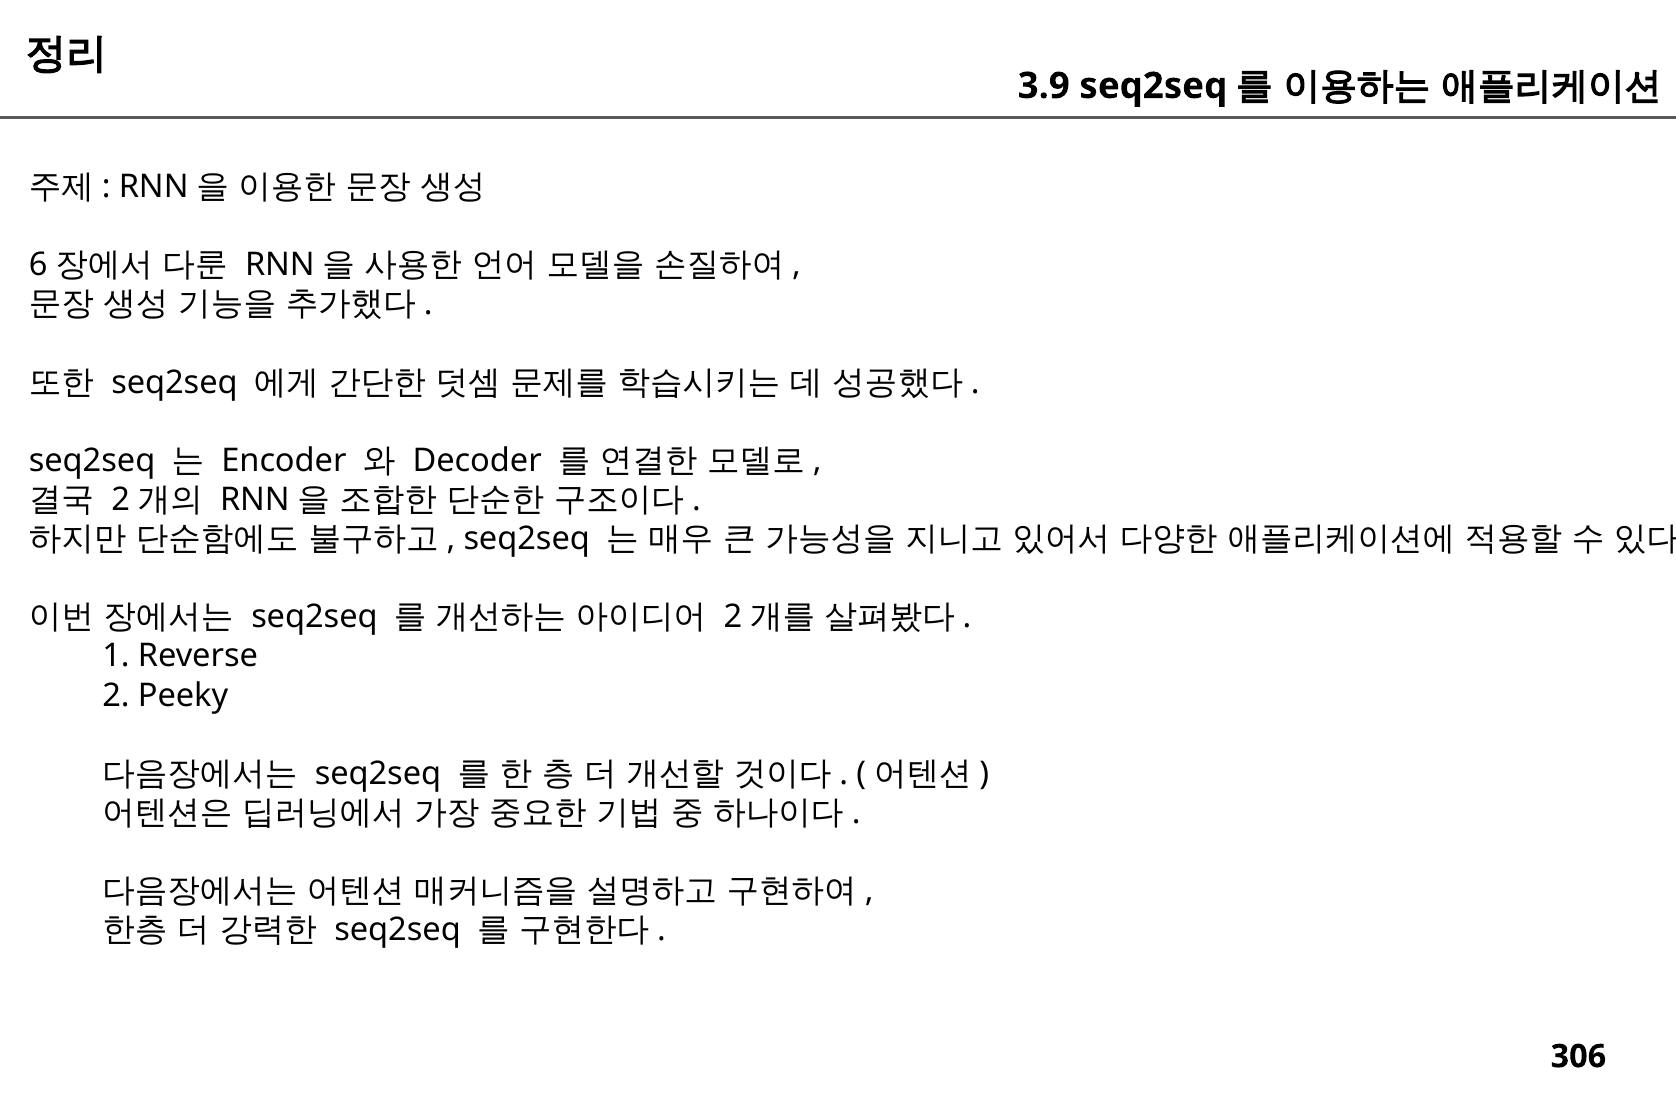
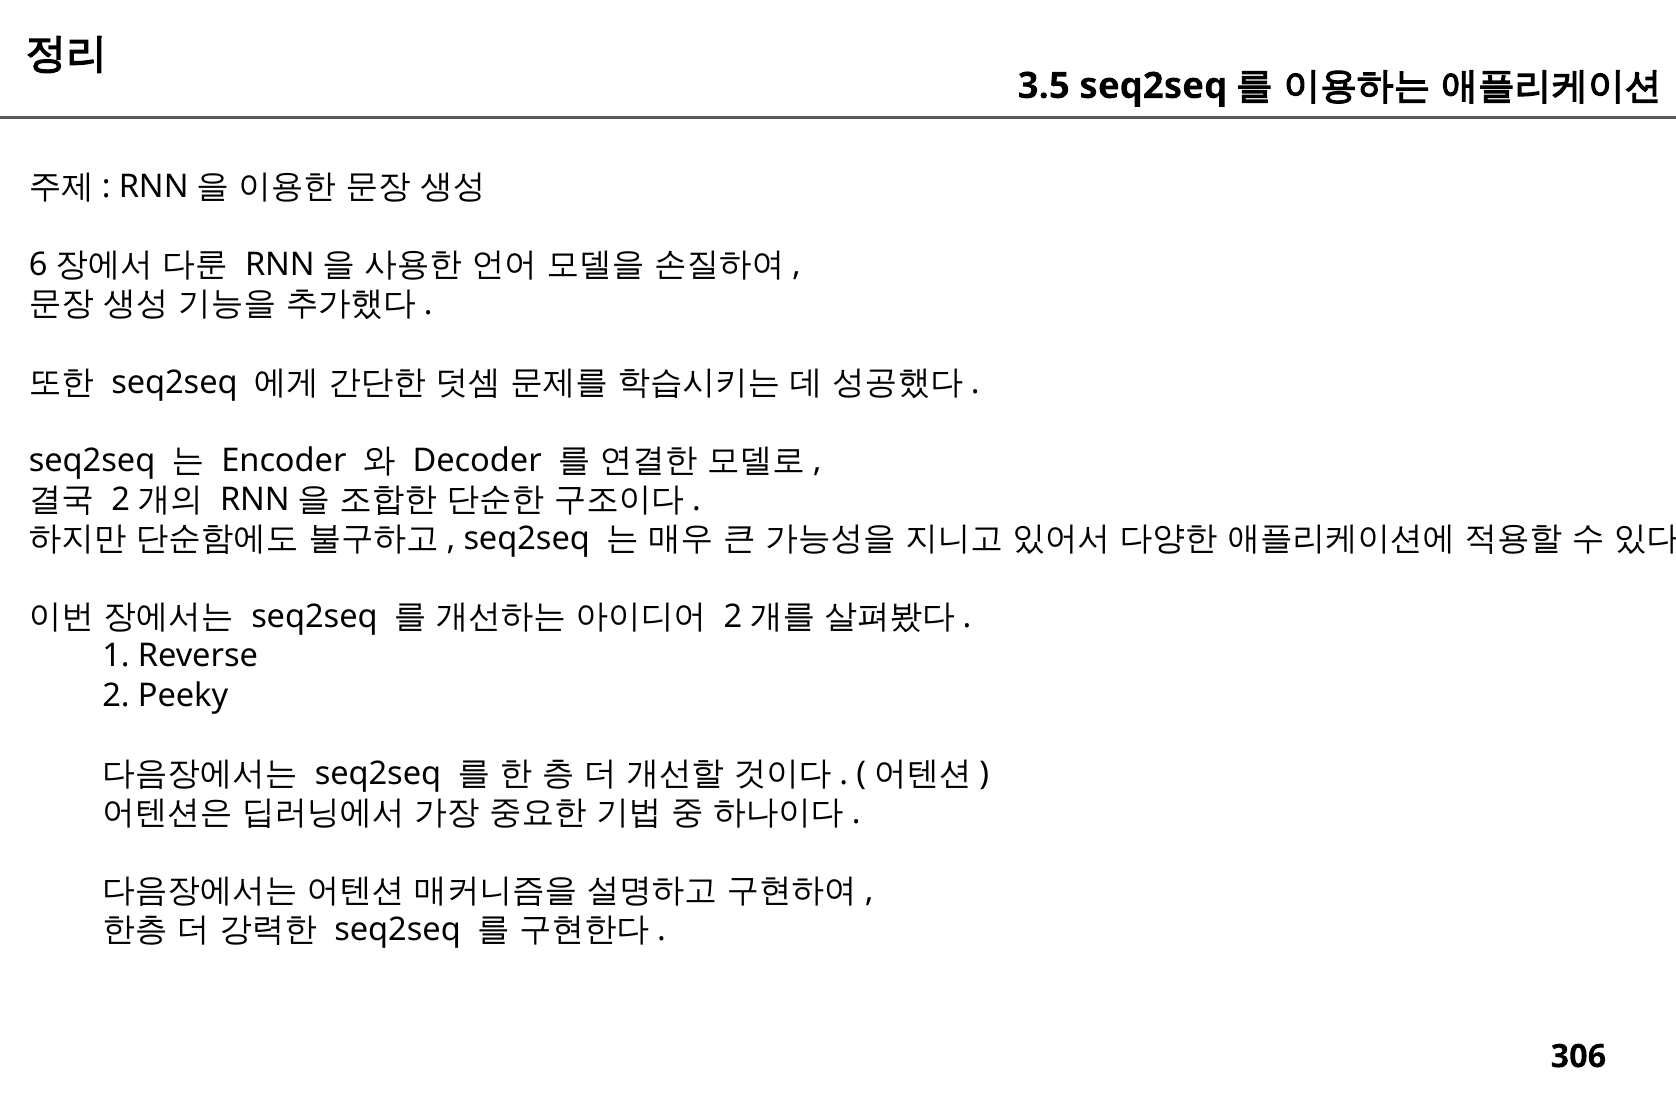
3.9: 3.9 -> 3.5
